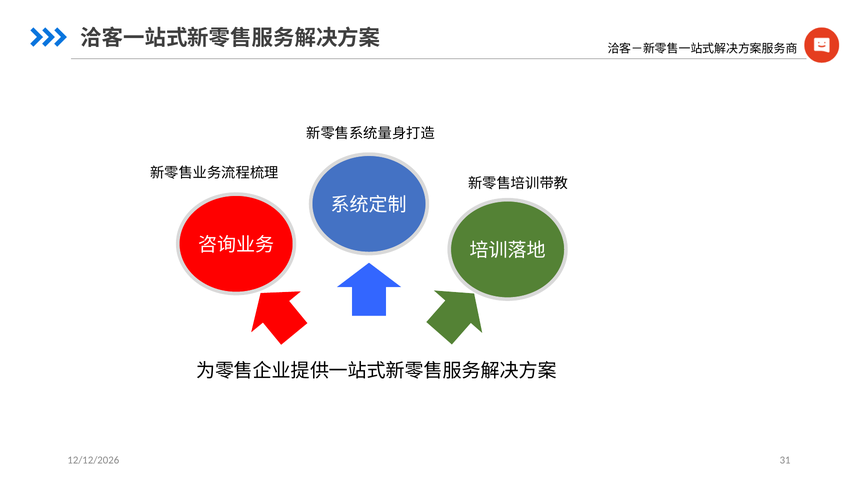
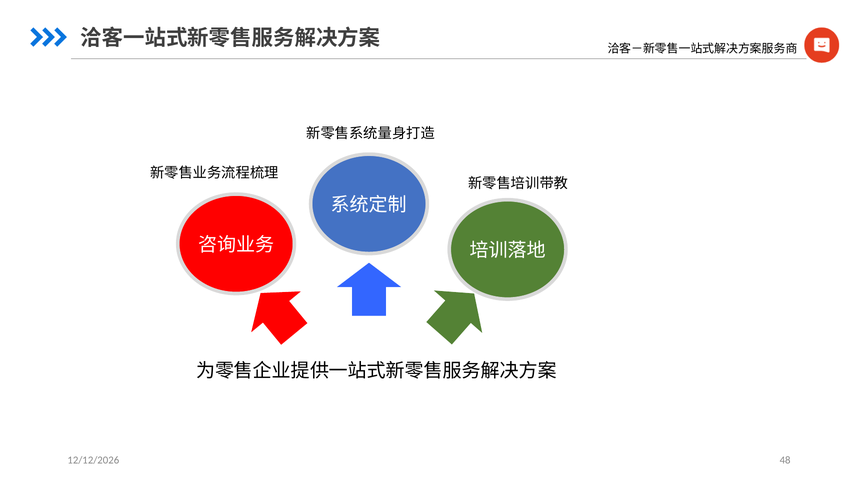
31: 31 -> 48
